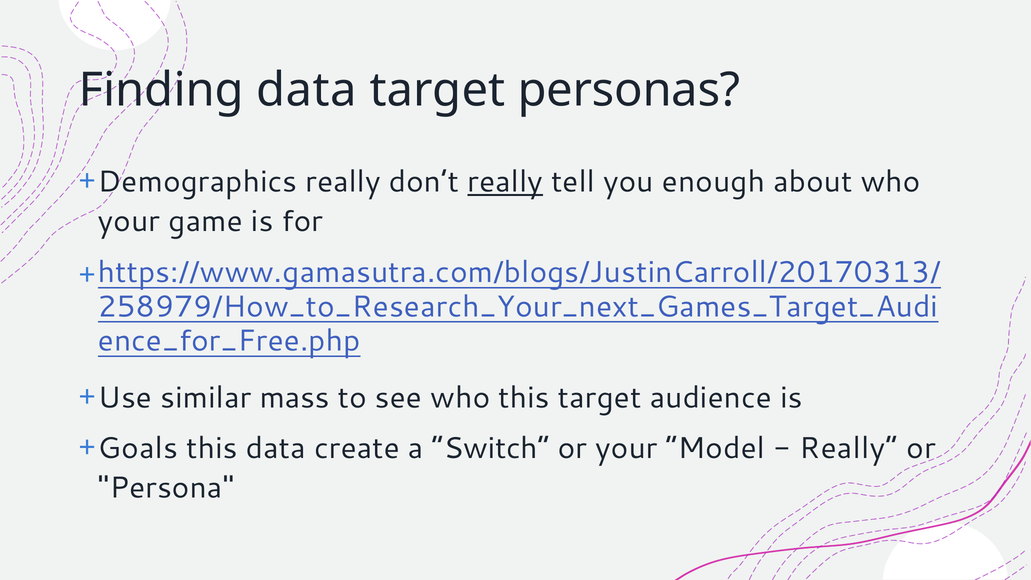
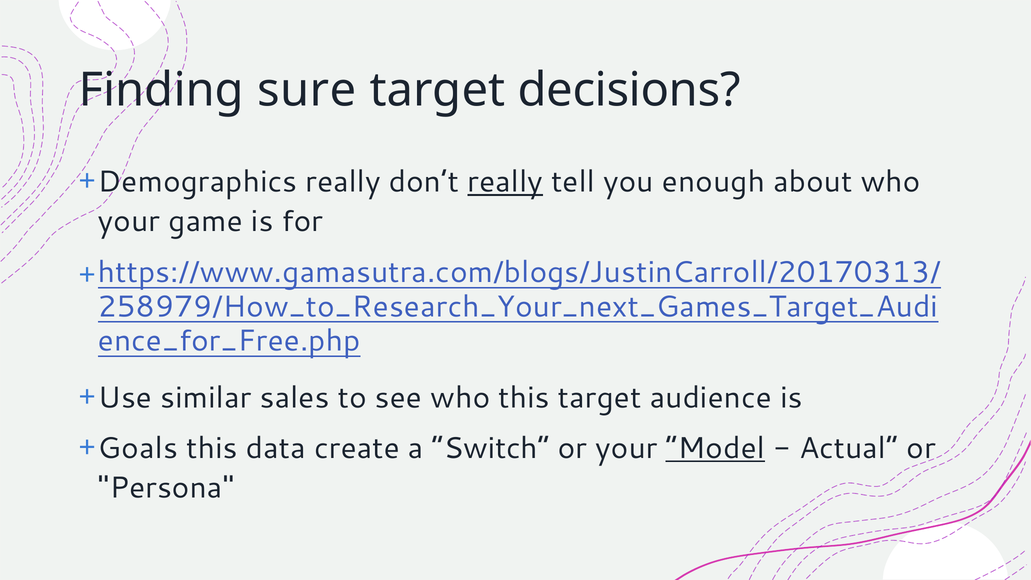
Finding data: data -> sure
personas: personas -> decisions
mass: mass -> sales
Model underline: none -> present
Really at (849, 448): Really -> Actual
